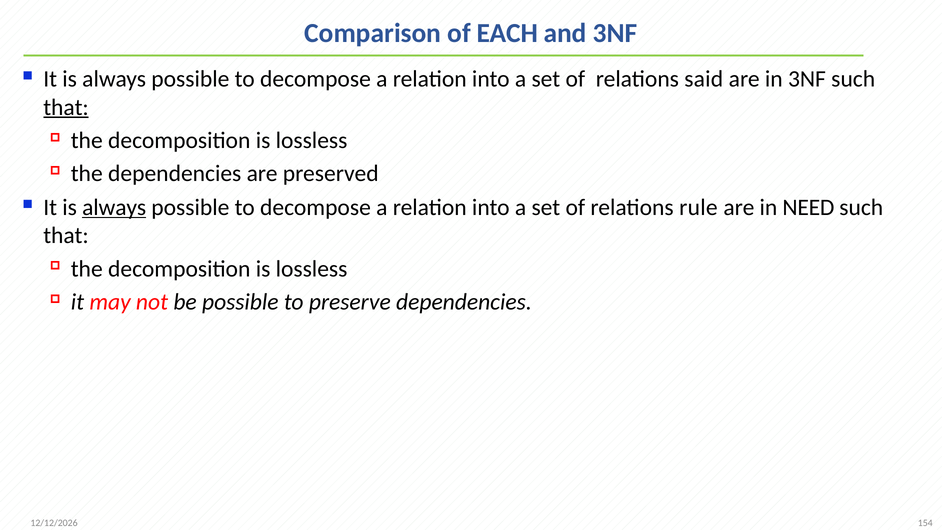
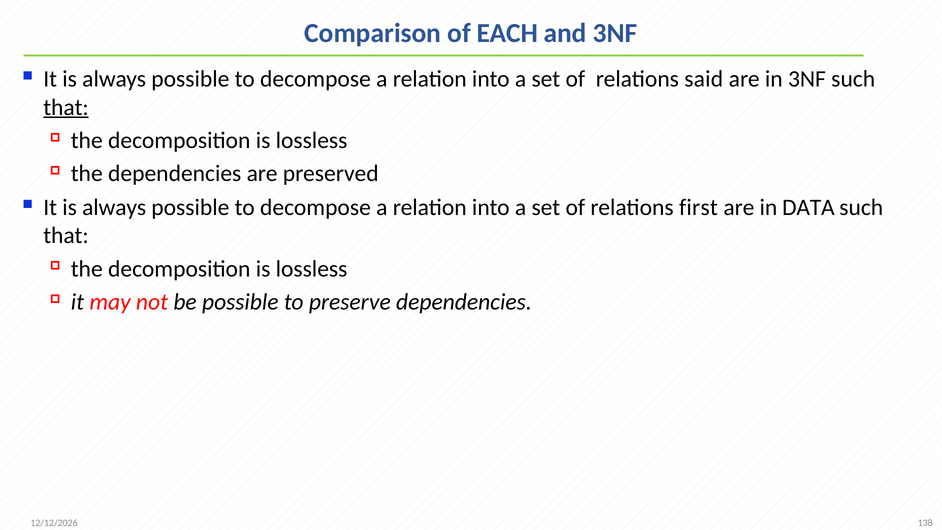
always at (114, 207) underline: present -> none
rule: rule -> first
NEED: NEED -> DATA
154: 154 -> 138
